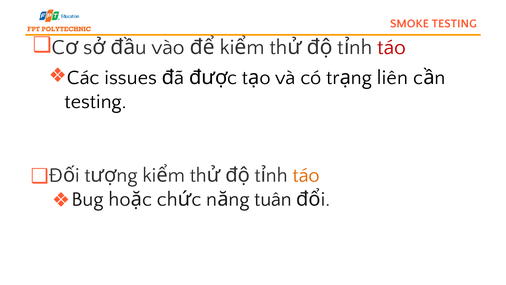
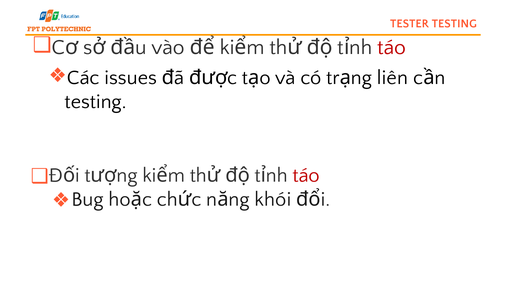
SMOKE: SMOKE -> TESTER
táo at (306, 175) colour: orange -> red
tuân: tuân -> khói
